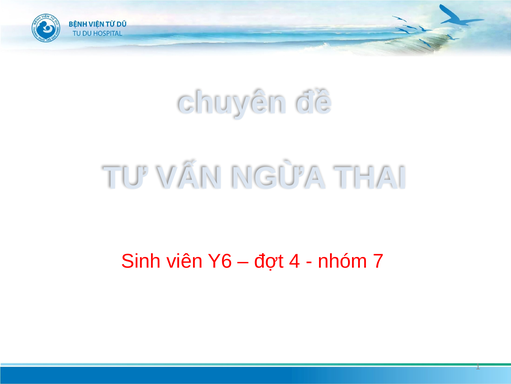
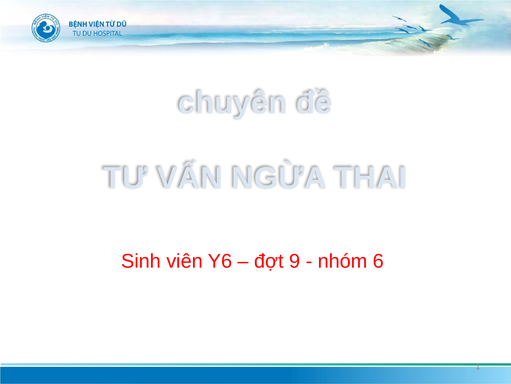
4: 4 -> 9
7: 7 -> 6
